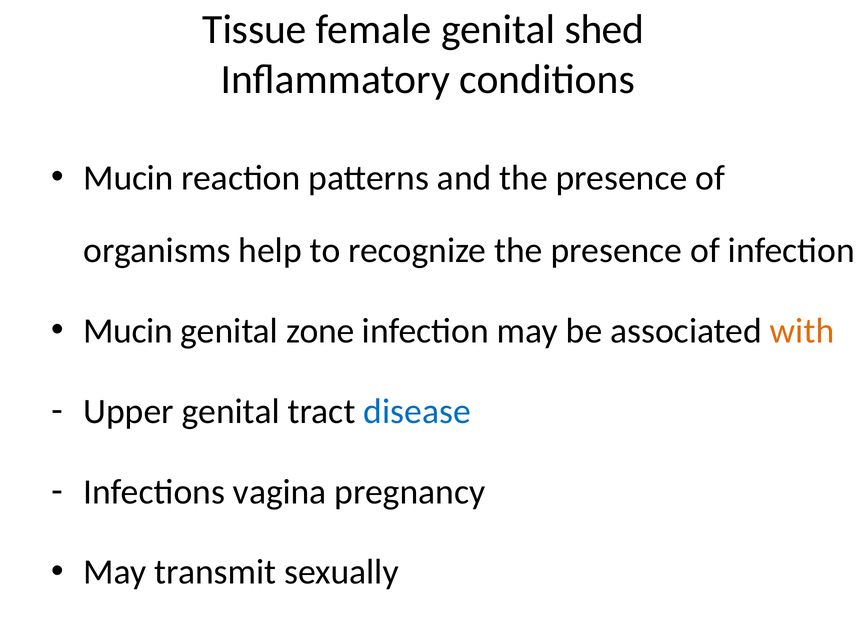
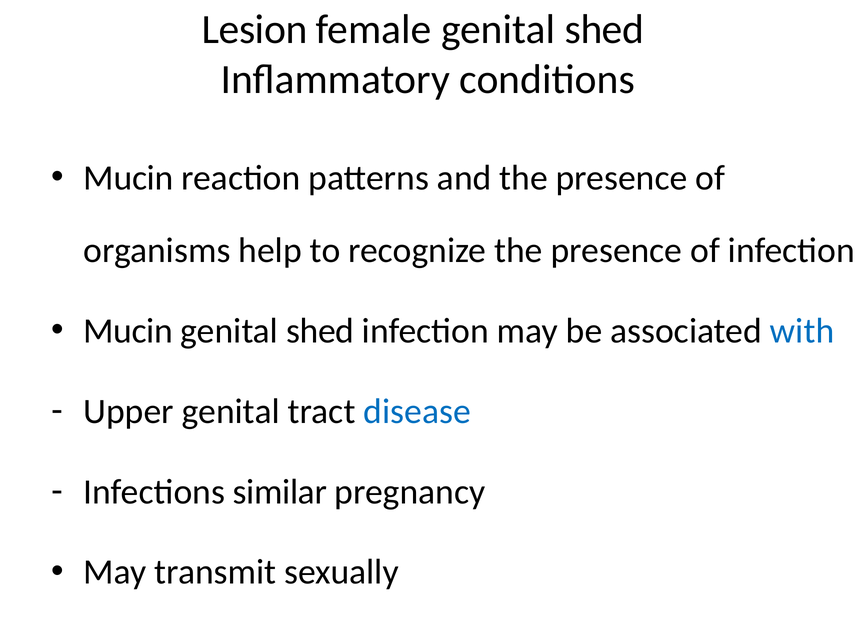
Tissue: Tissue -> Lesion
zone at (320, 331): zone -> shed
with colour: orange -> blue
vagina: vagina -> similar
